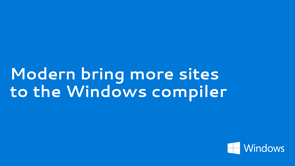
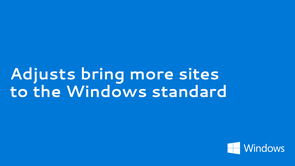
Modern: Modern -> Adjusts
compiler: compiler -> standard
